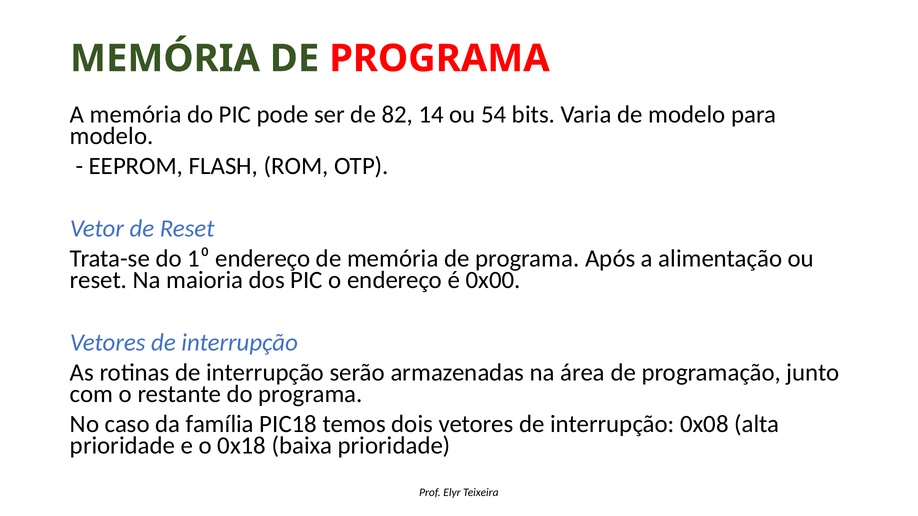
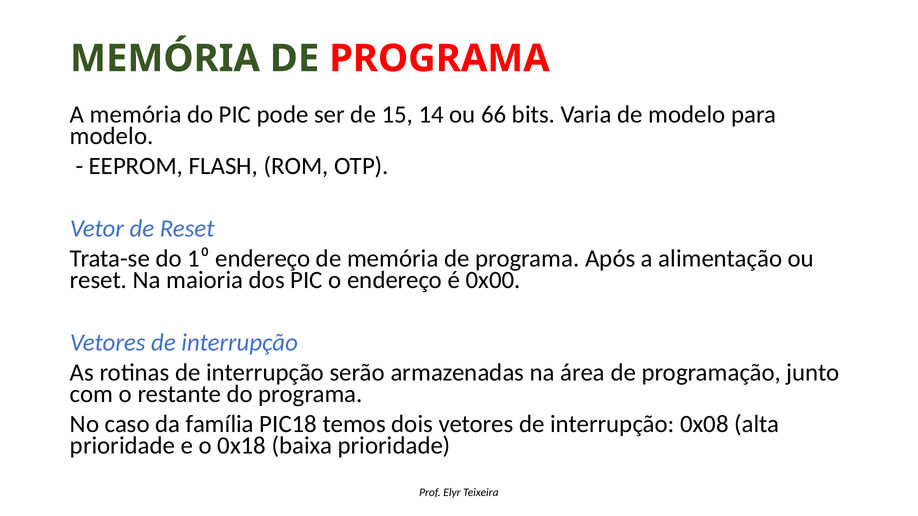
82: 82 -> 15
54: 54 -> 66
